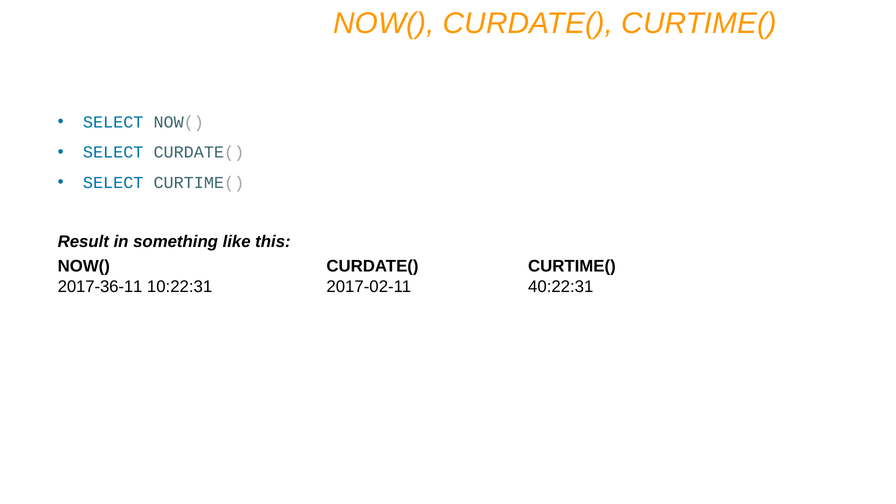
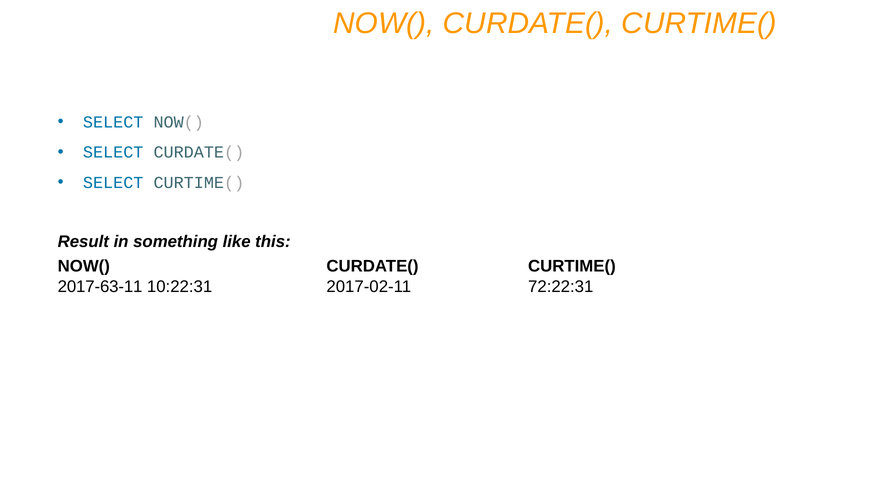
2017-36-11: 2017-36-11 -> 2017-63-11
40:22:31: 40:22:31 -> 72:22:31
